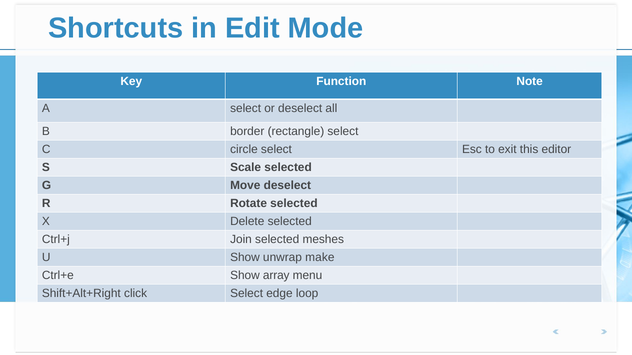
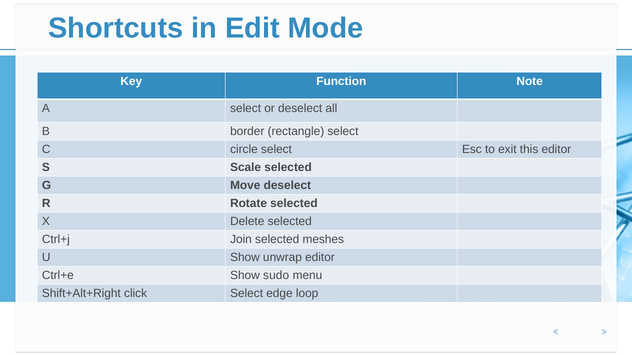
unwrap make: make -> editor
array: array -> sudo
